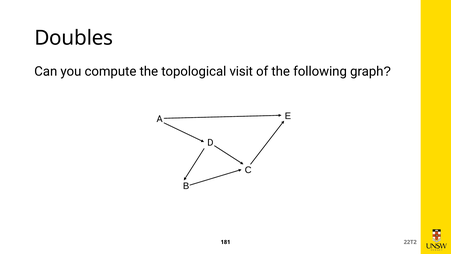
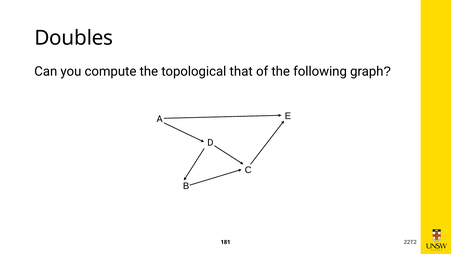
visit: visit -> that
